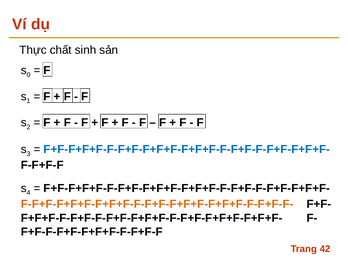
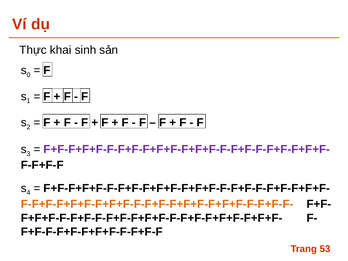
chất: chất -> khai
F+F-F+F+F-F-F+F-F+F+F-F+F+F-F-F+F-F-F+F-F+F+F- at (187, 149) colour: blue -> purple
42: 42 -> 53
